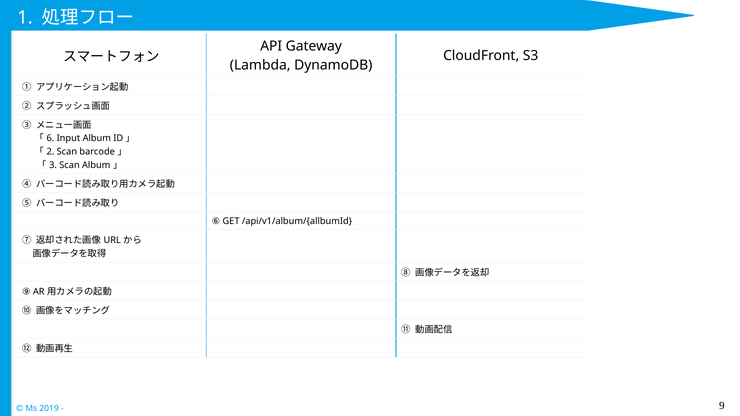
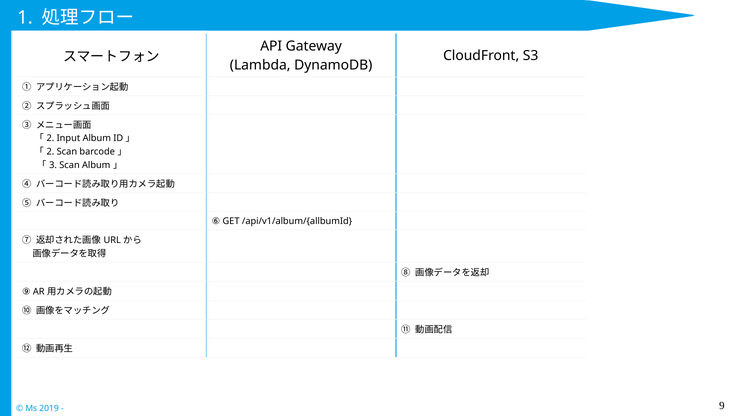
6 at (50, 139): 6 -> 2
